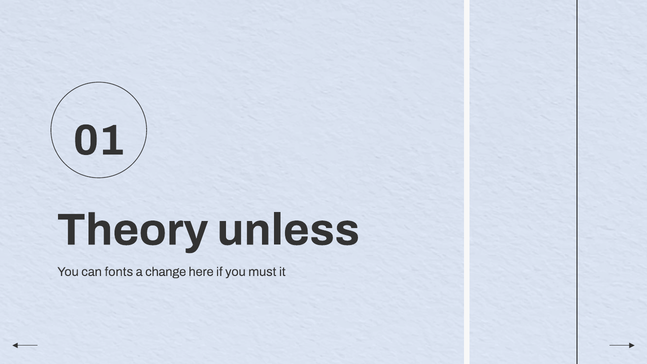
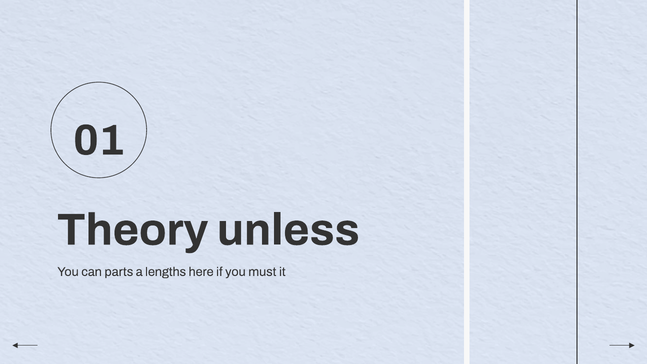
fonts: fonts -> parts
change: change -> lengths
